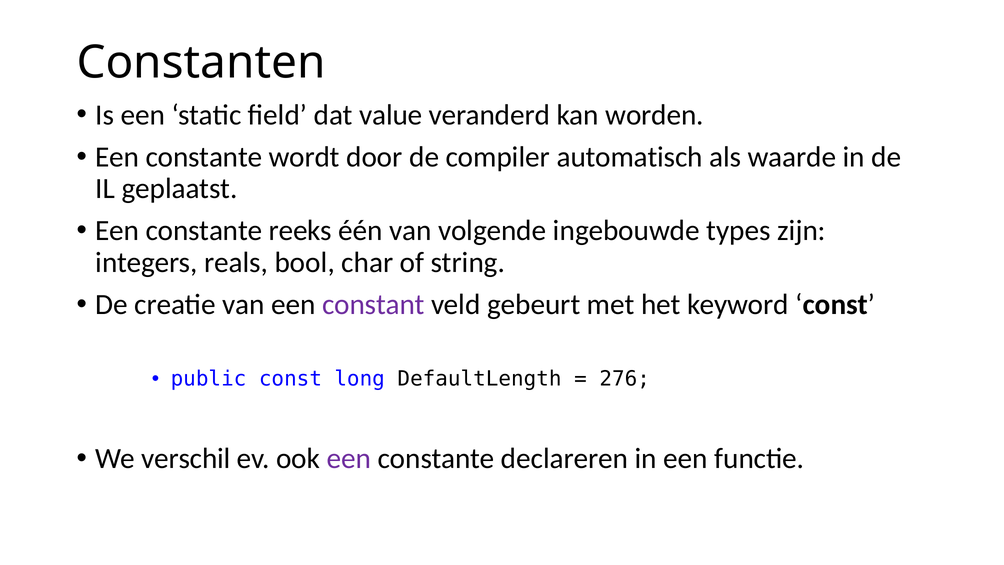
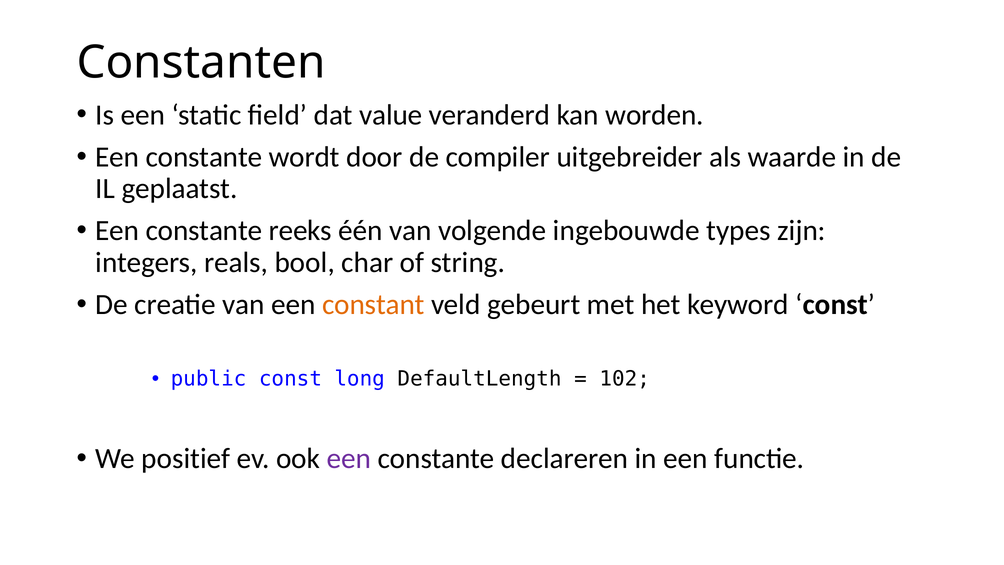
automatisch: automatisch -> uitgebreider
constant colour: purple -> orange
276: 276 -> 102
verschil: verschil -> positief
